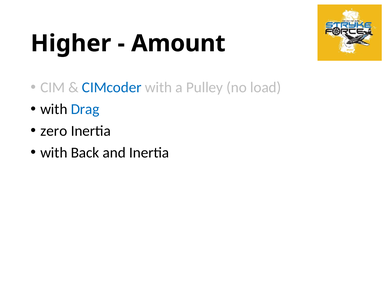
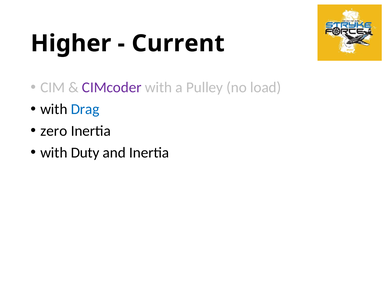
Amount: Amount -> Current
CIMcoder colour: blue -> purple
Back: Back -> Duty
